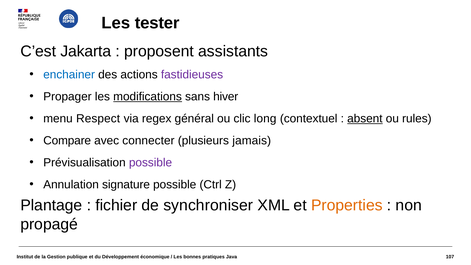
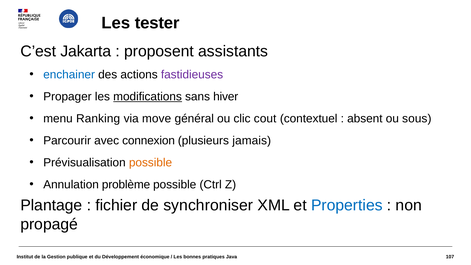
Respect: Respect -> Ranking
regex: regex -> move
long: long -> cout
absent underline: present -> none
rules: rules -> sous
Compare: Compare -> Parcourir
connecter: connecter -> connexion
possible at (151, 163) colour: purple -> orange
signature: signature -> problème
Properties colour: orange -> blue
